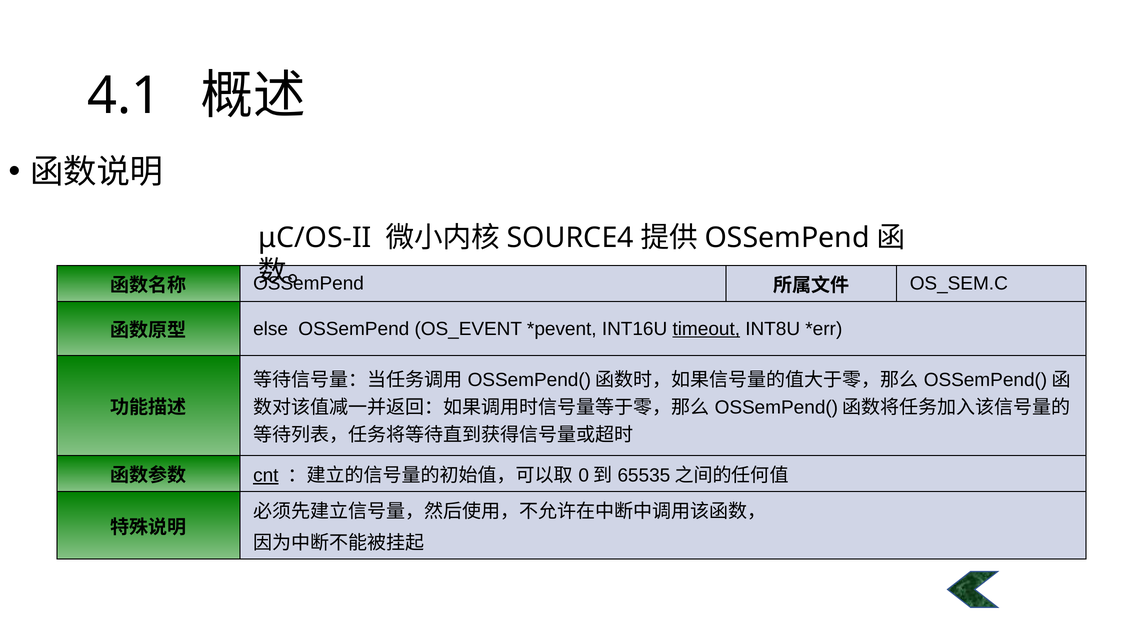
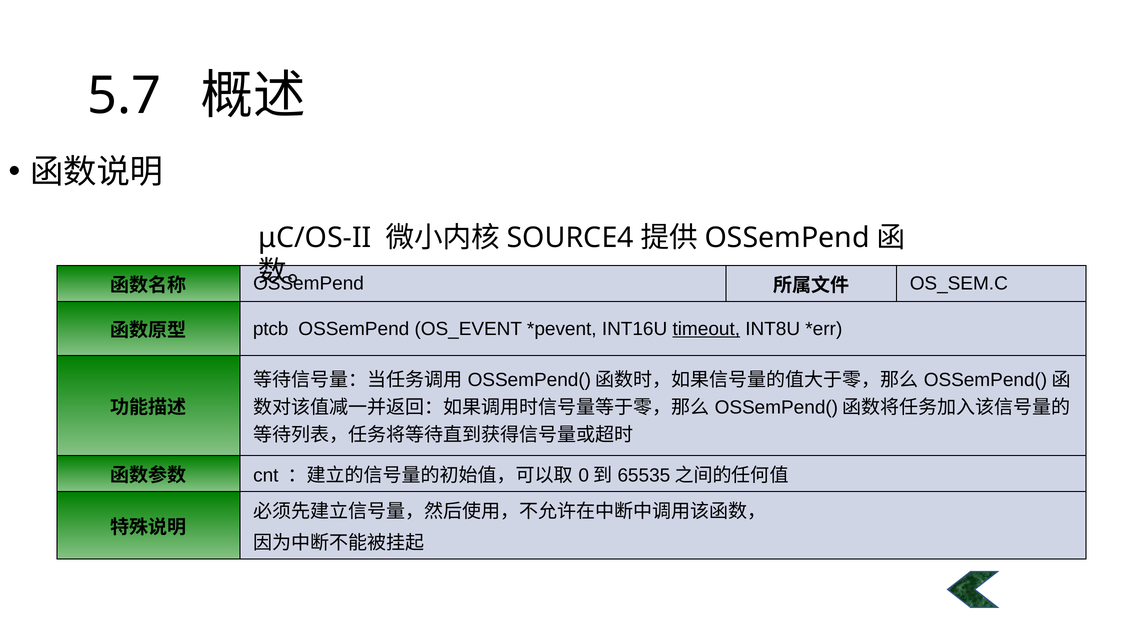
4.1: 4.1 -> 5.7
else: else -> ptcb
cnt underline: present -> none
